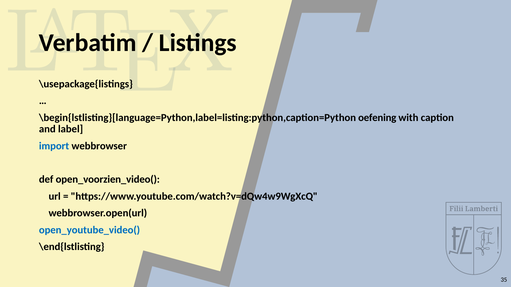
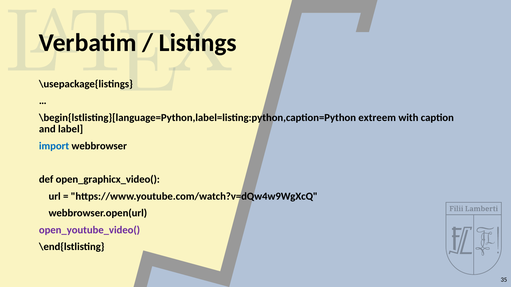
oefening: oefening -> extreem
open_voorzien_video(: open_voorzien_video( -> open_graphicx_video(
open_youtube_video( colour: blue -> purple
